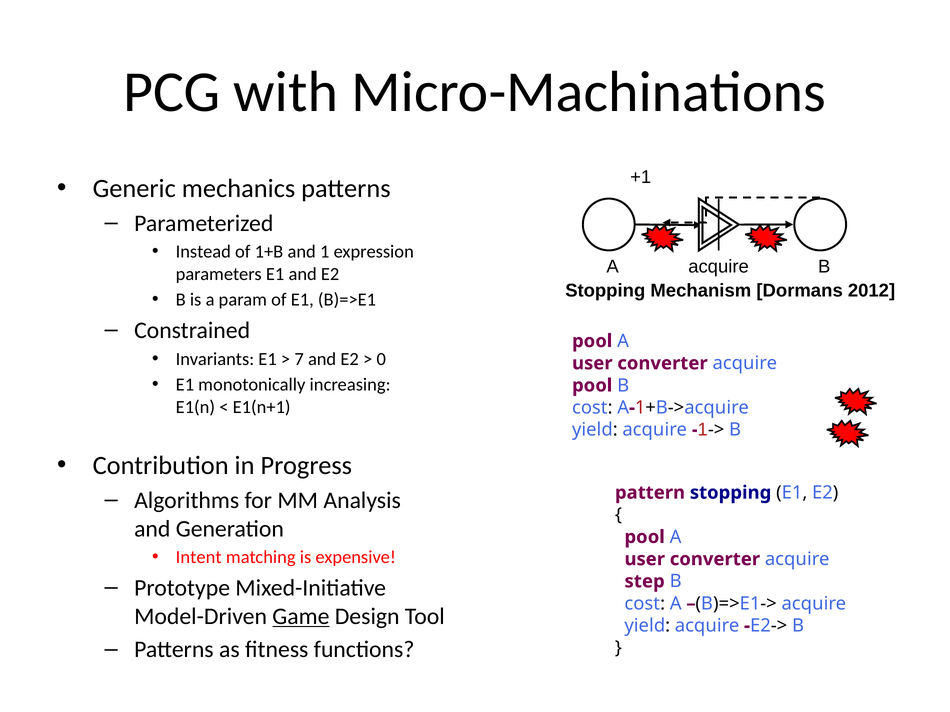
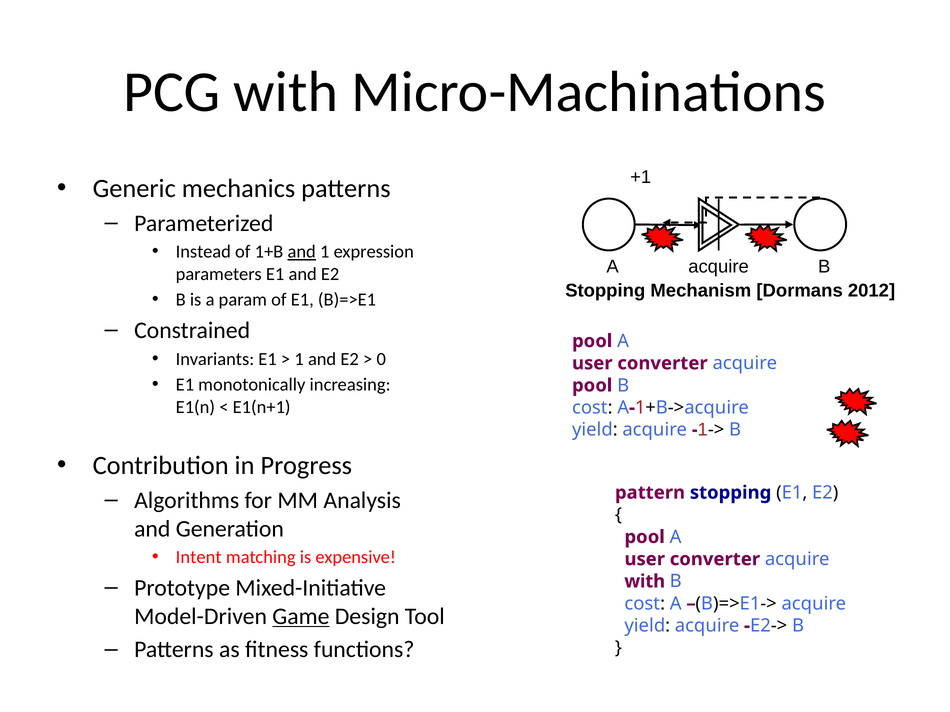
and at (302, 252) underline: none -> present
7 at (299, 359): 7 -> 1
step at (645, 582): step -> with
